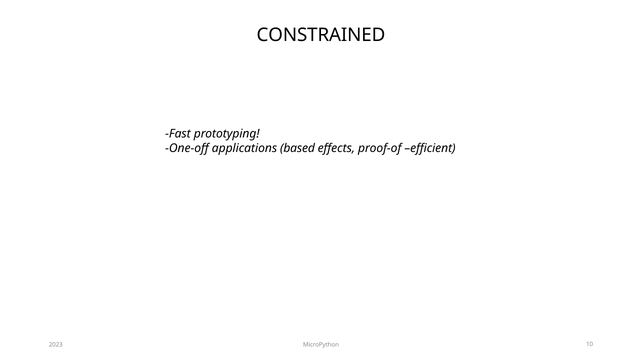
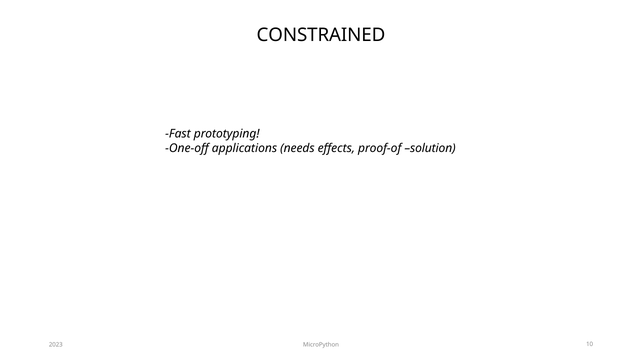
based: based -> needs
efficient: efficient -> solution
